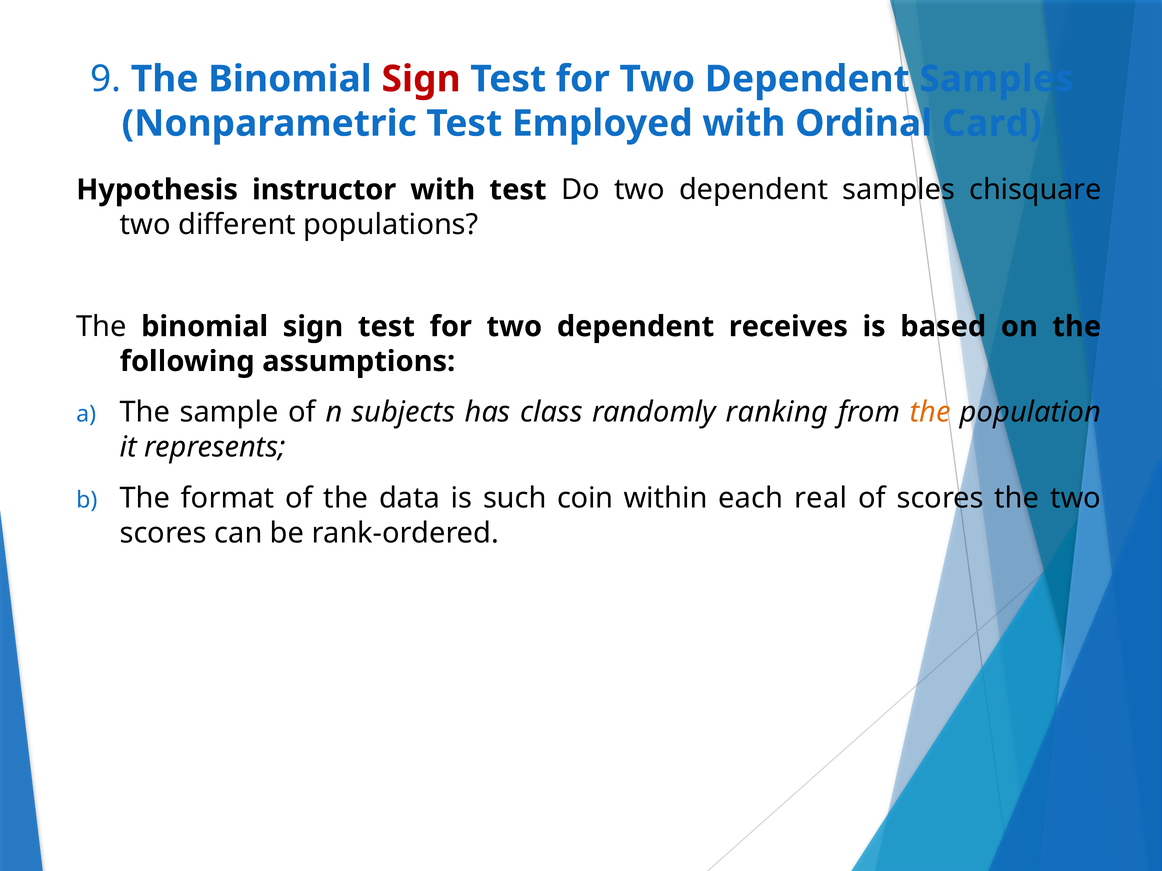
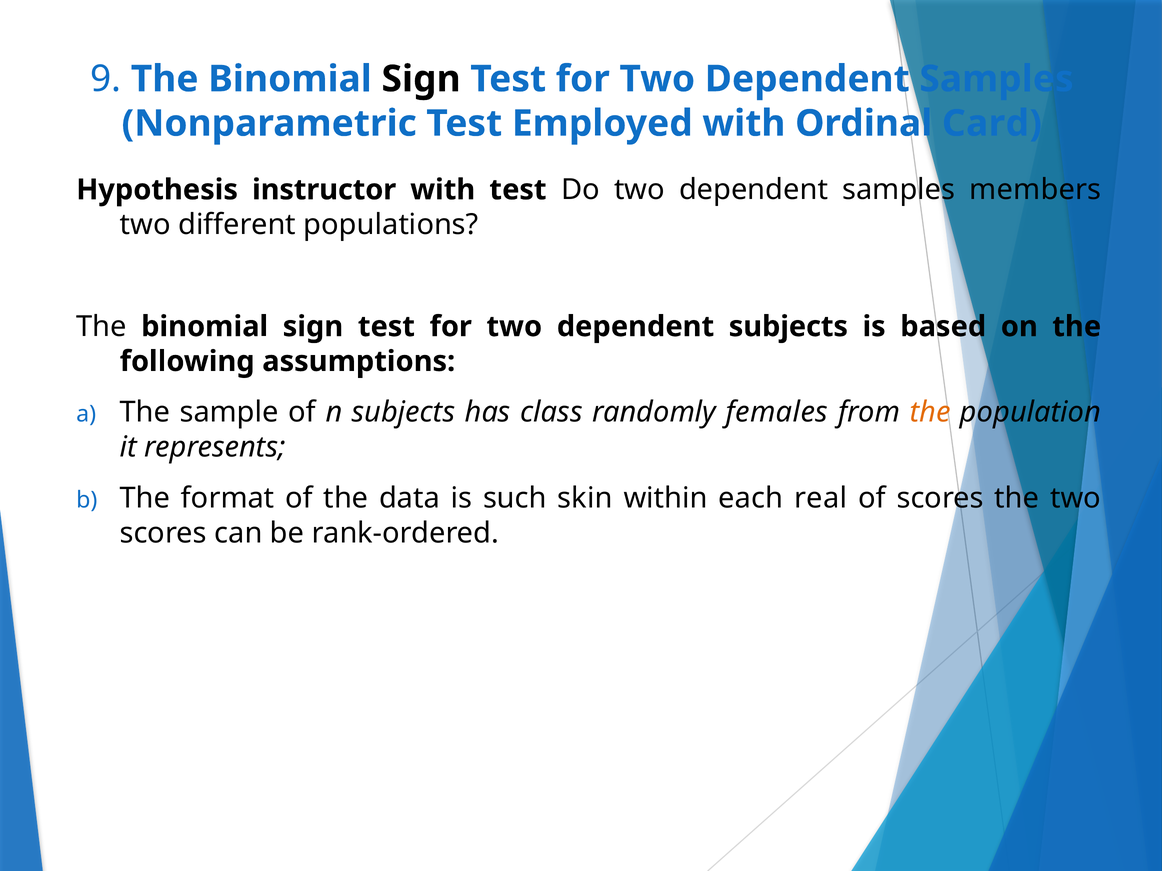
Sign at (421, 79) colour: red -> black
chisquare: chisquare -> members
dependent receives: receives -> subjects
ranking: ranking -> females
coin: coin -> skin
